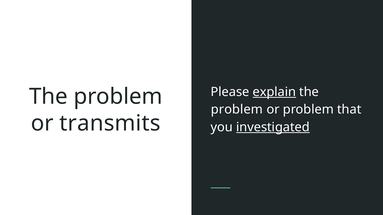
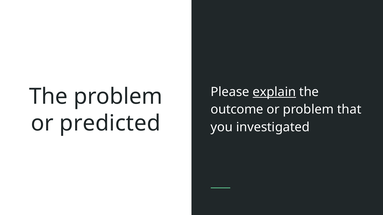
problem at (237, 110): problem -> outcome
transmits: transmits -> predicted
investigated underline: present -> none
